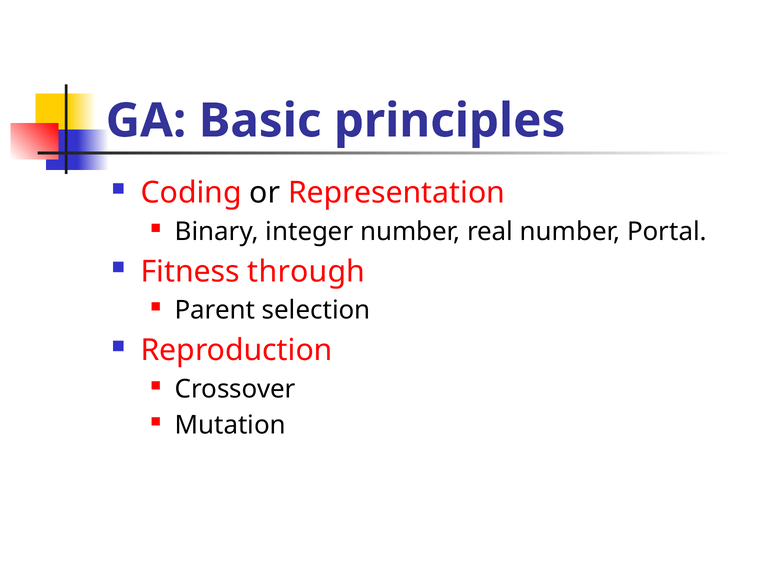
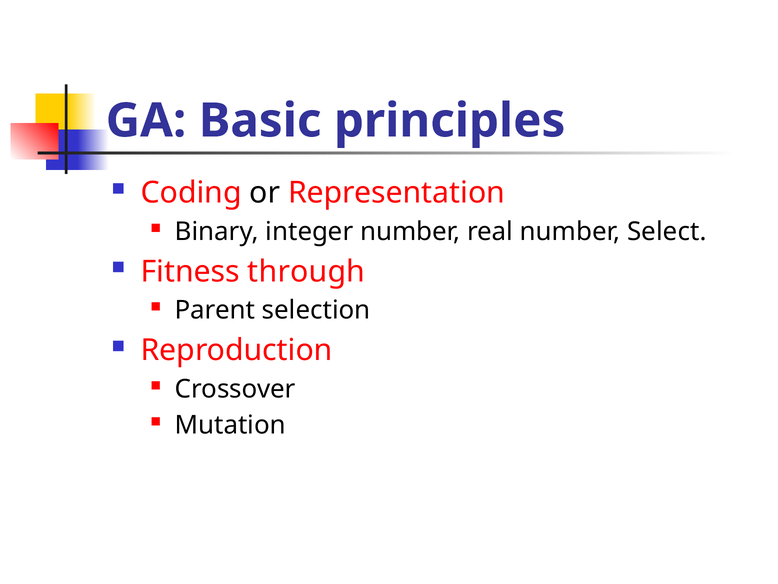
Portal: Portal -> Select
